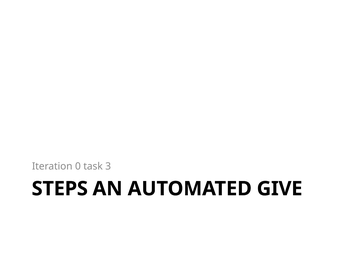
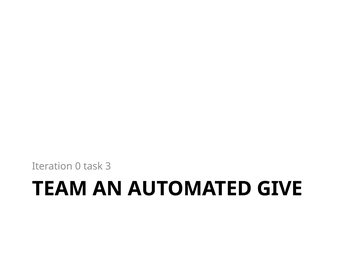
STEPS: STEPS -> TEAM
